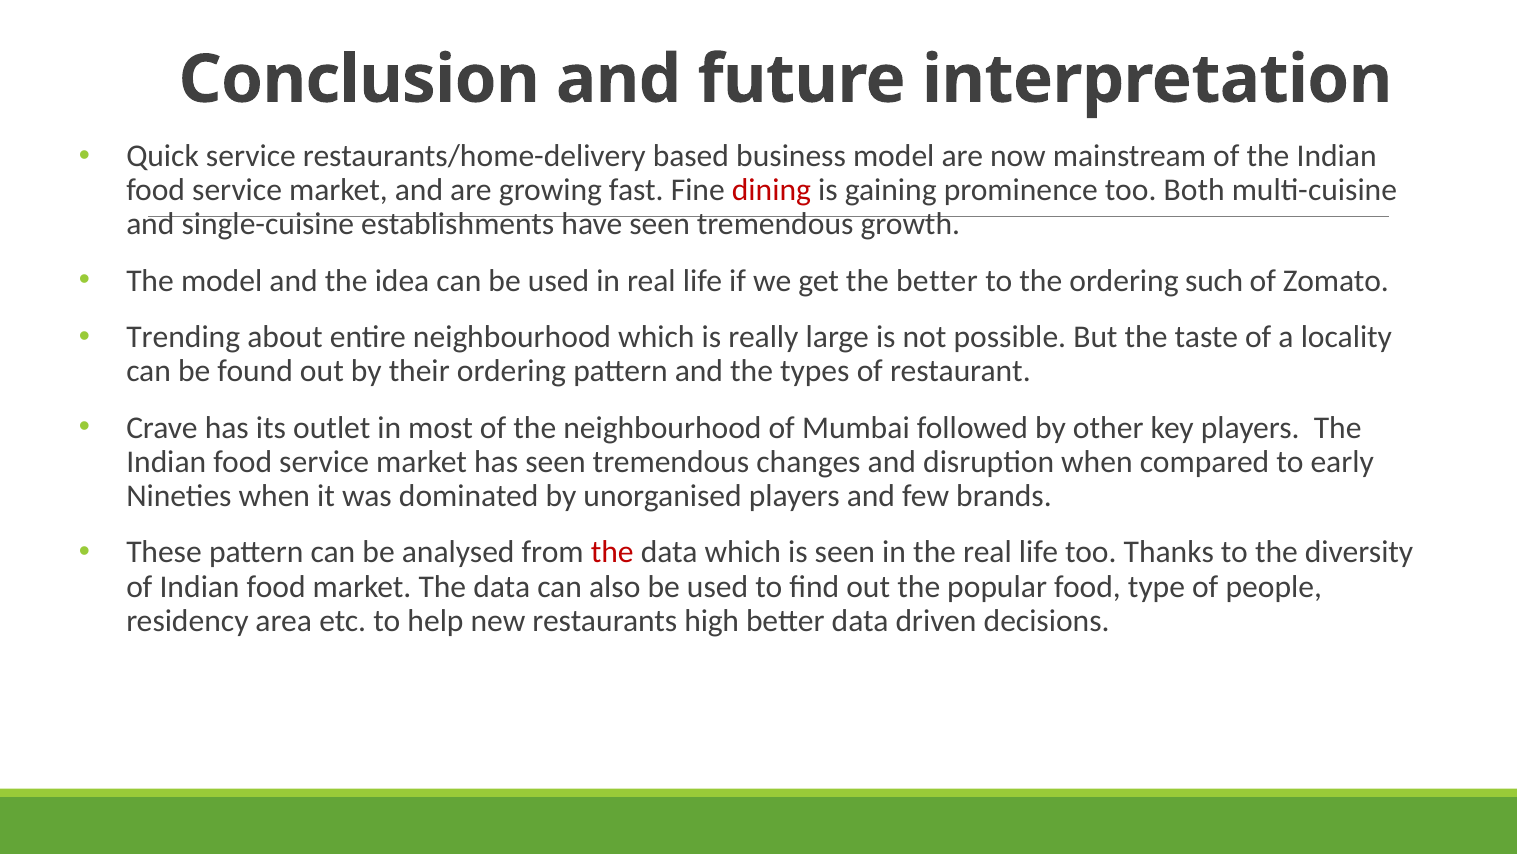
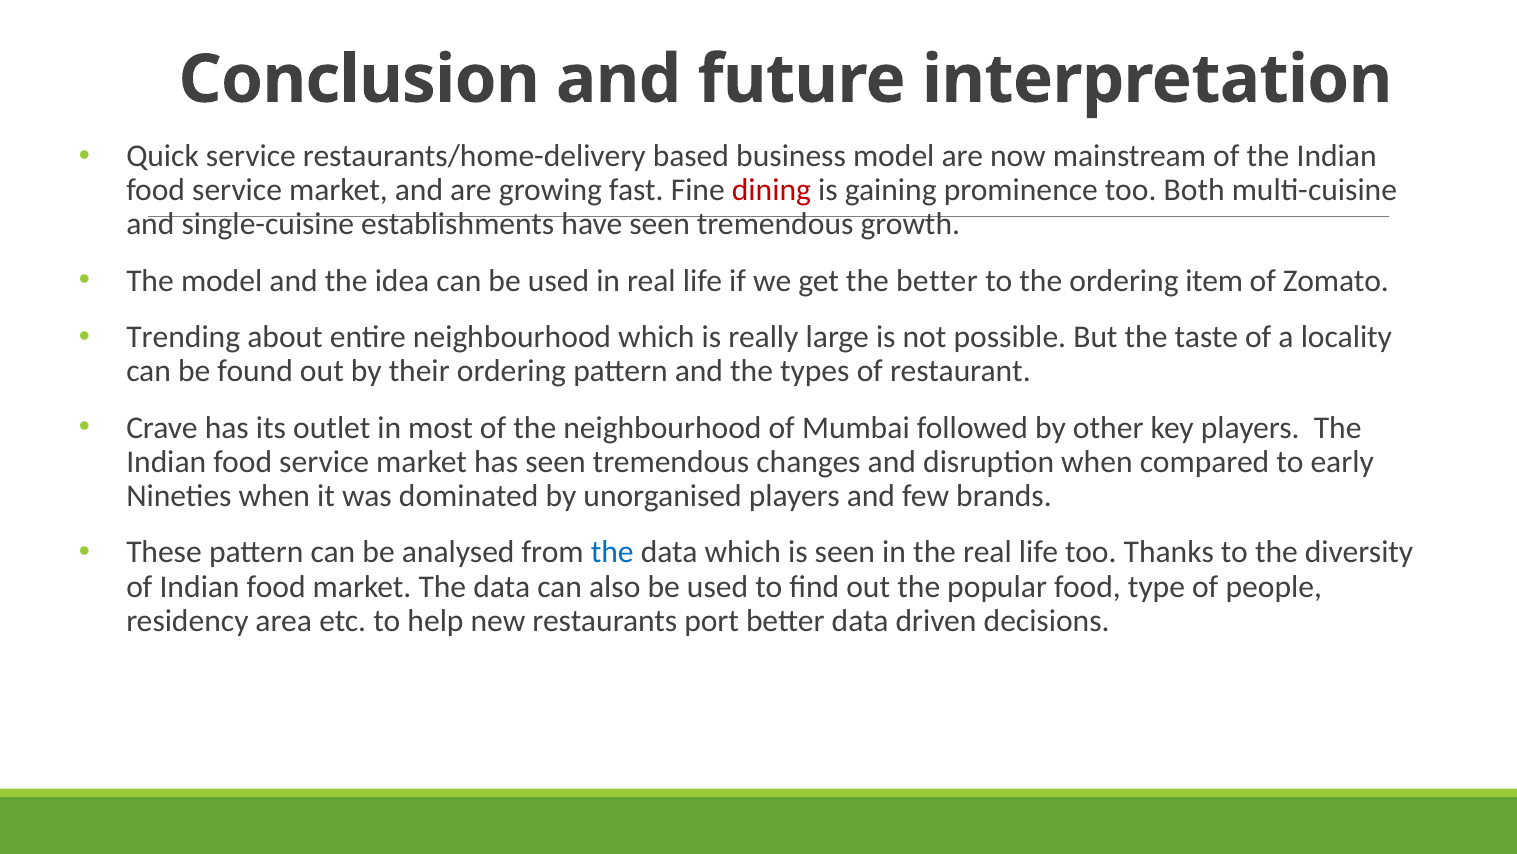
such: such -> item
the at (612, 552) colour: red -> blue
high: high -> port
